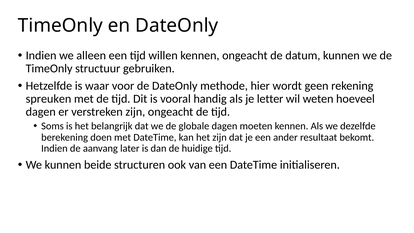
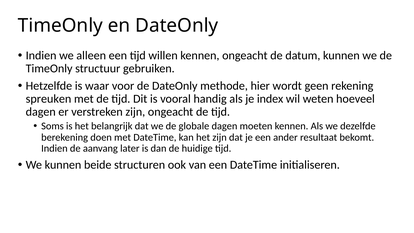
letter: letter -> index
